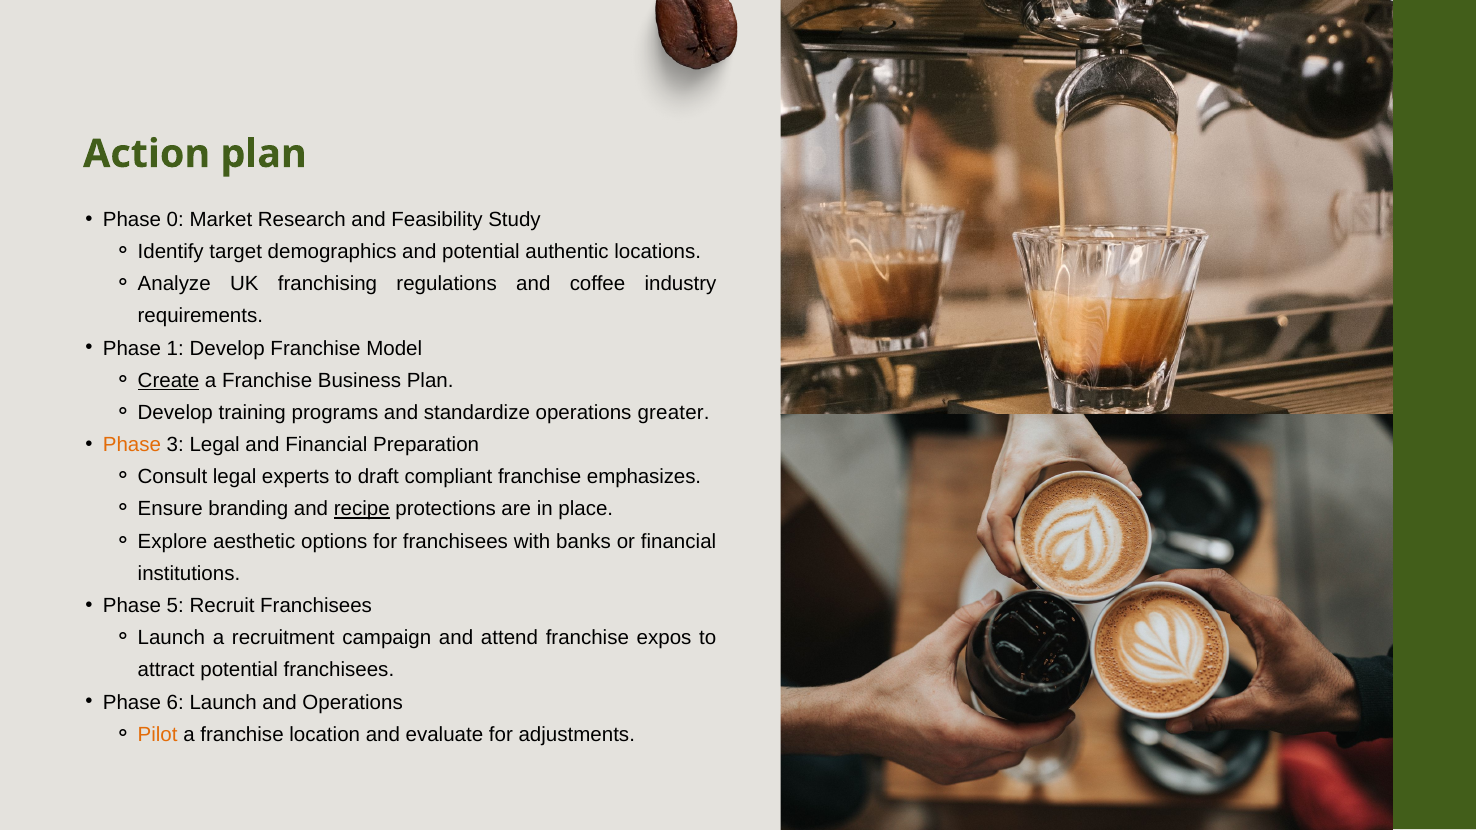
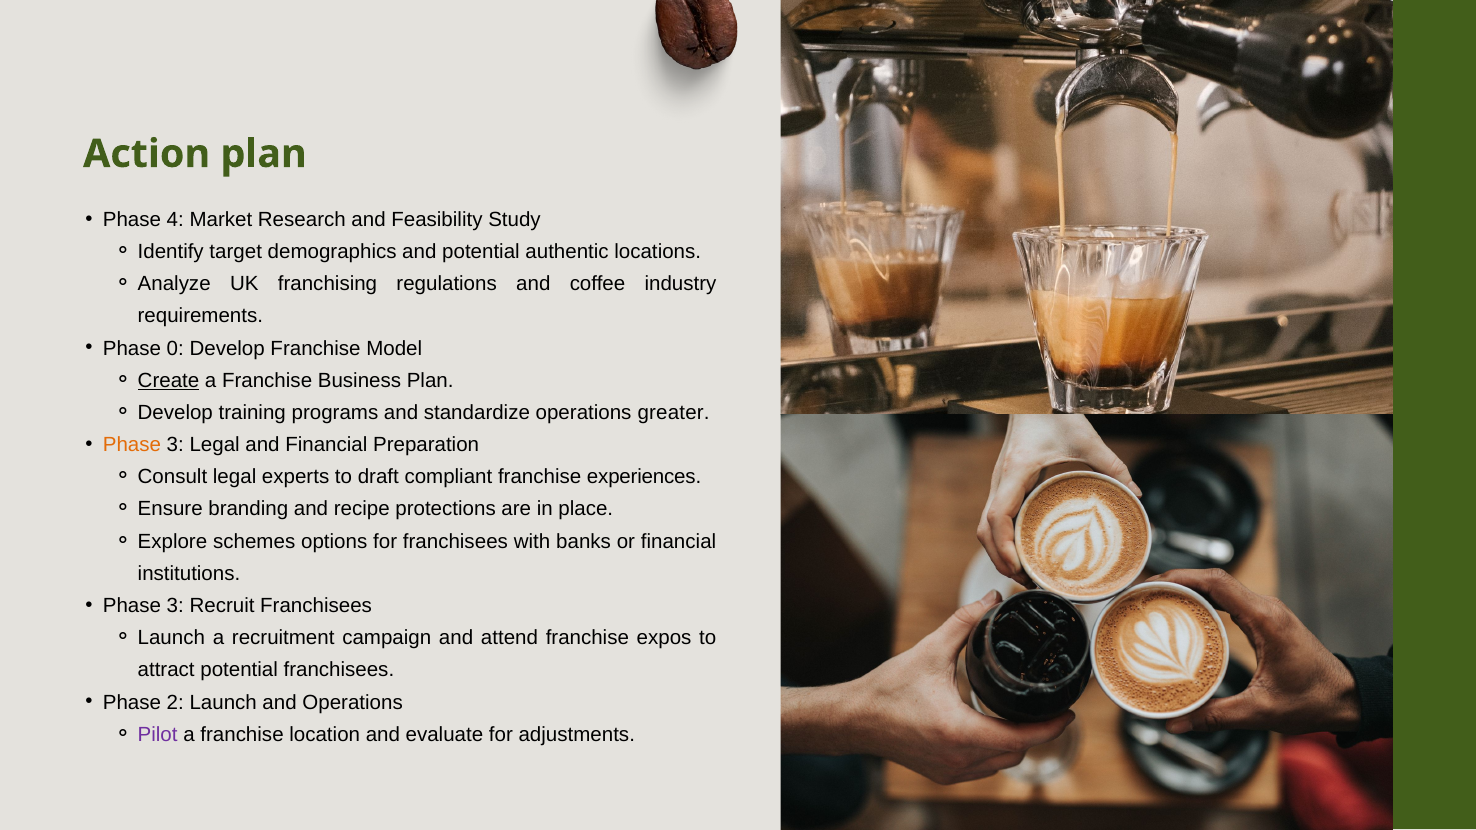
0: 0 -> 4
1: 1 -> 0
emphasizes: emphasizes -> experiences
recipe underline: present -> none
aesthetic: aesthetic -> schemes
5 at (175, 606): 5 -> 3
6: 6 -> 2
Pilot colour: orange -> purple
